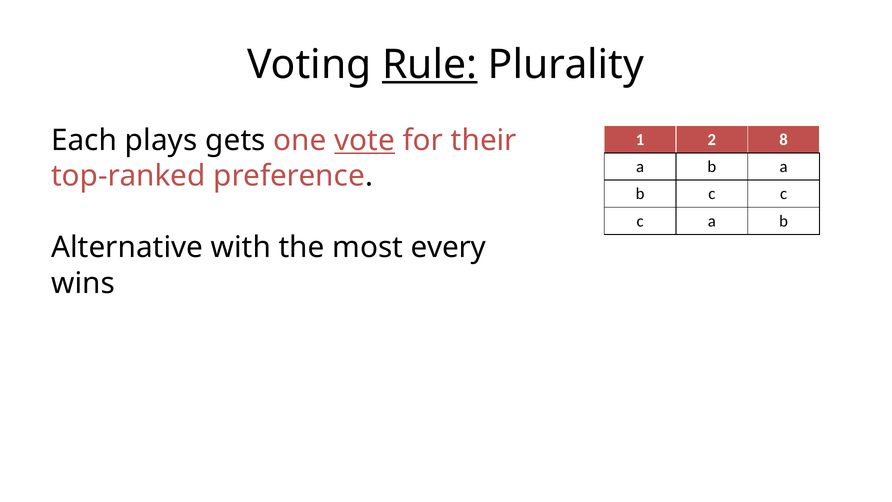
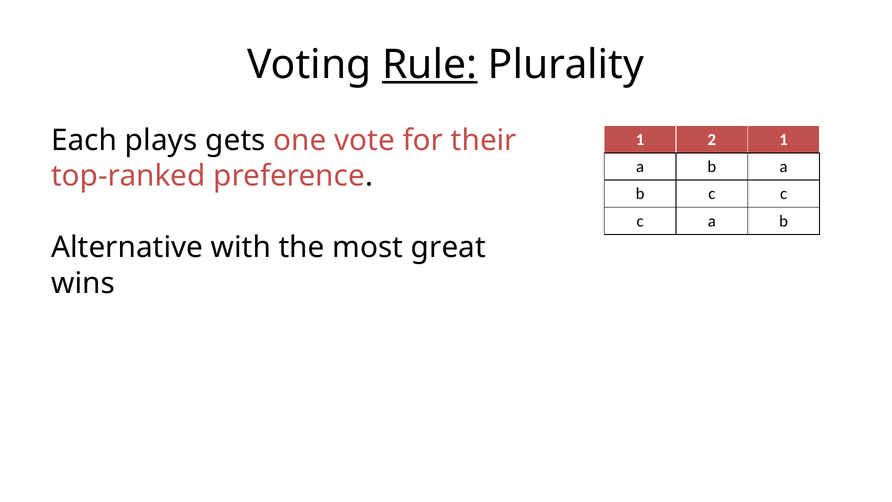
vote underline: present -> none
2 8: 8 -> 1
every: every -> great
